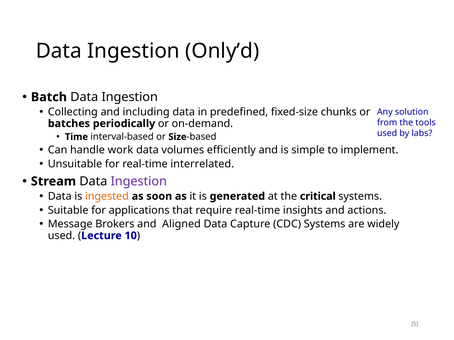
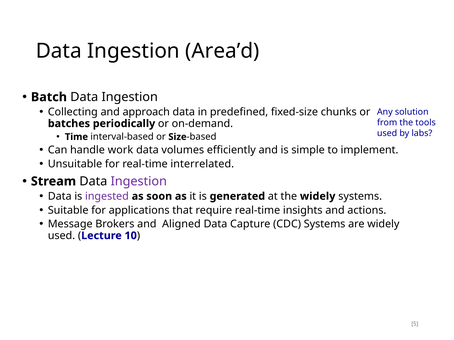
Only’d: Only’d -> Area’d
including: including -> approach
ingested colour: orange -> purple
the critical: critical -> widely
